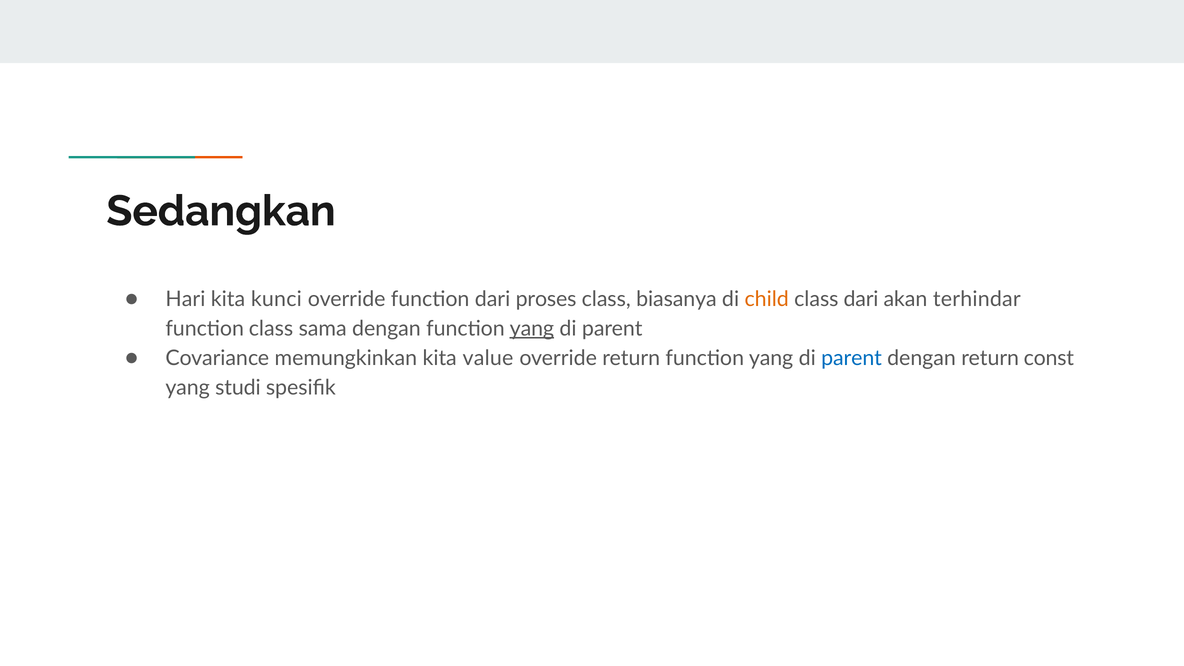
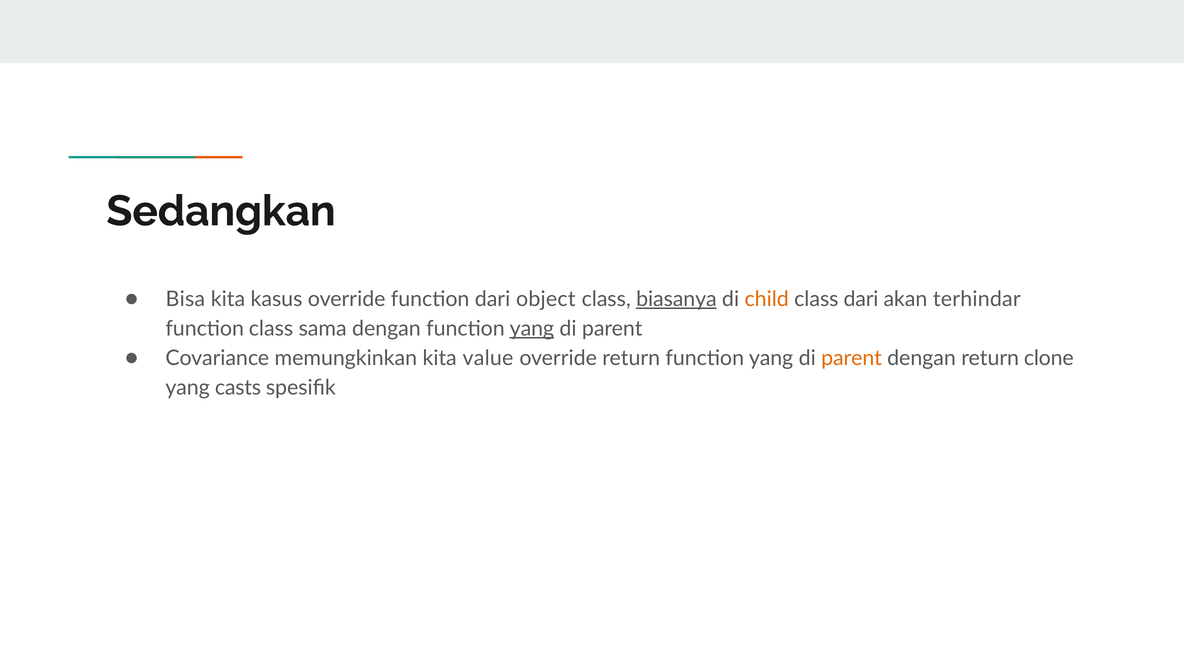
Hari: Hari -> Bisa
kunci: kunci -> kasus
proses: proses -> object
biasanya underline: none -> present
parent at (852, 358) colour: blue -> orange
const: const -> clone
studi: studi -> casts
